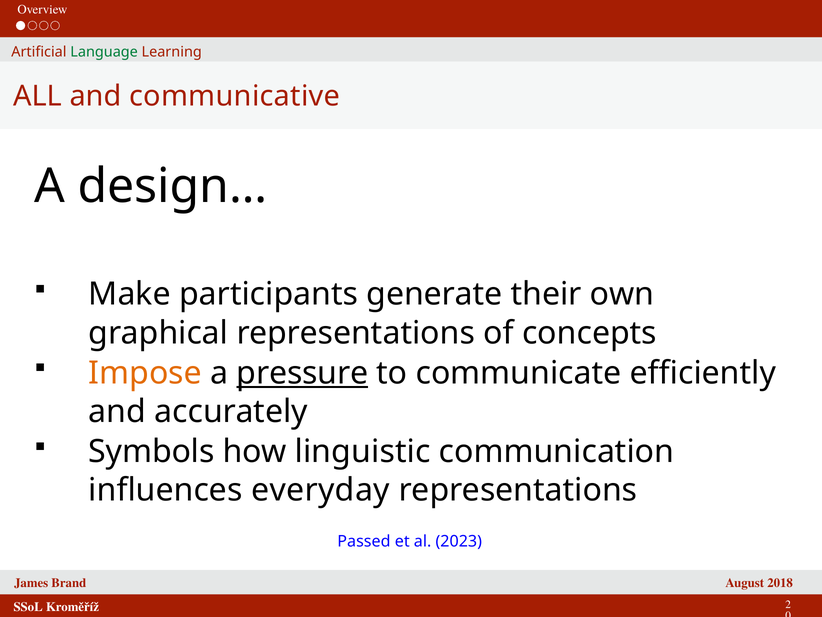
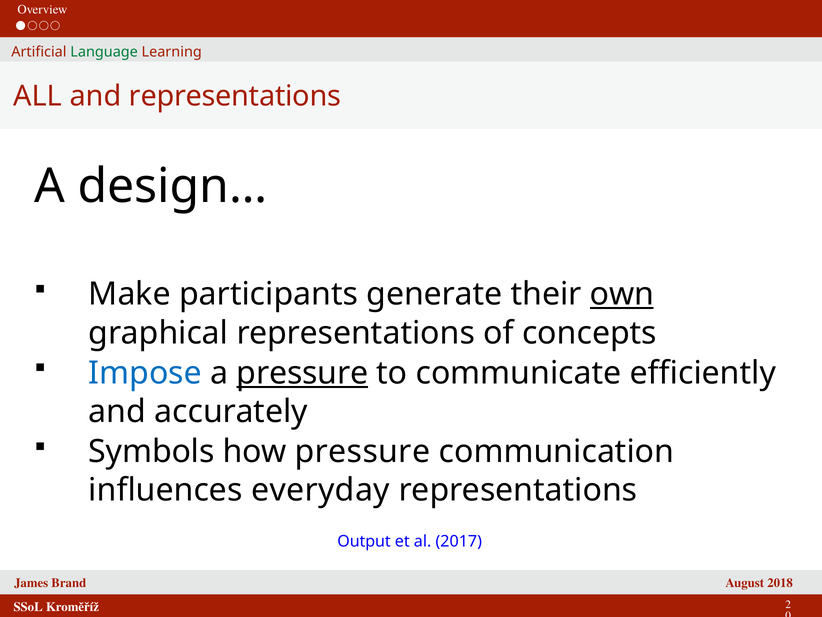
and communicative: communicative -> representations
own underline: none -> present
Impose colour: orange -> blue
how linguistic: linguistic -> pressure
Passed: Passed -> Output
2023: 2023 -> 2017
